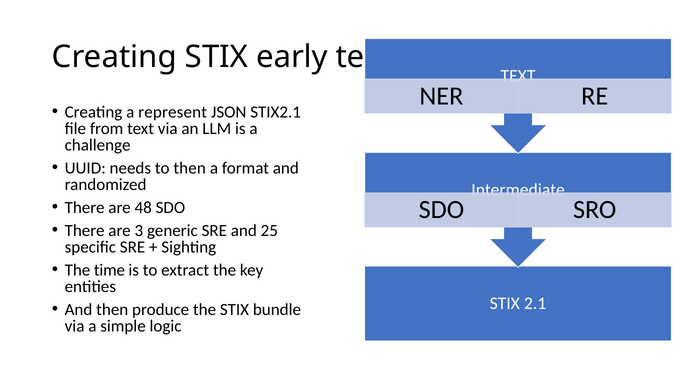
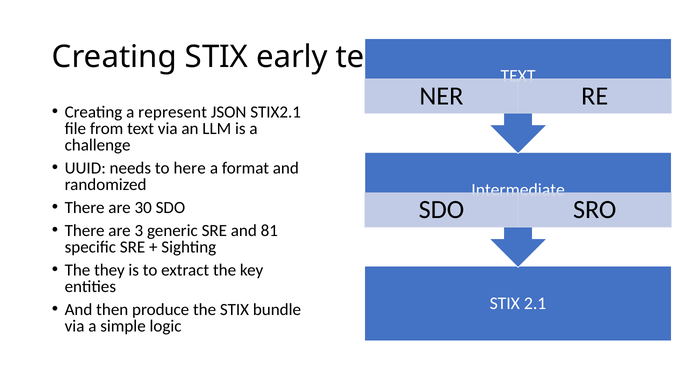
to then: then -> here
48: 48 -> 30
25: 25 -> 81
time: time -> they
